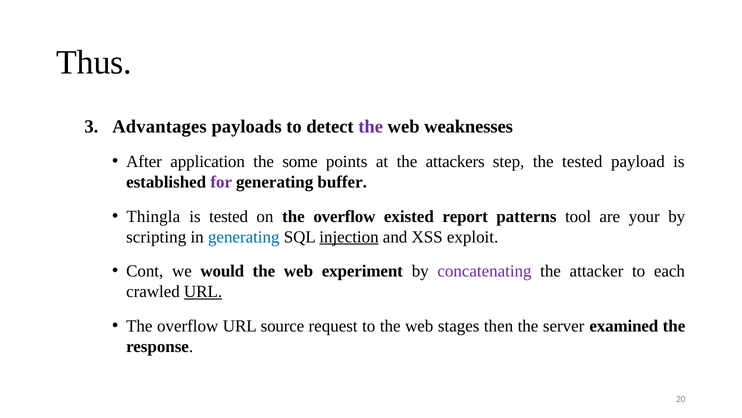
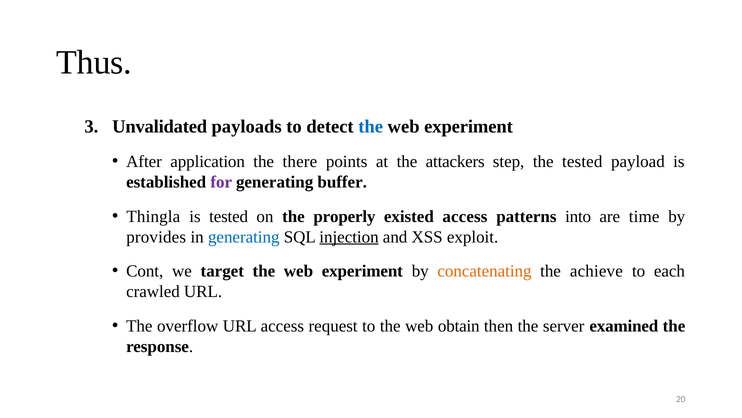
Advantages: Advantages -> Unvalidated
the at (371, 126) colour: purple -> blue
weaknesses at (469, 126): weaknesses -> experiment
some: some -> there
on the overflow: overflow -> properly
existed report: report -> access
tool: tool -> into
your: your -> time
scripting: scripting -> provides
would: would -> target
concatenating colour: purple -> orange
attacker: attacker -> achieve
URL at (203, 291) underline: present -> none
URL source: source -> access
stages: stages -> obtain
